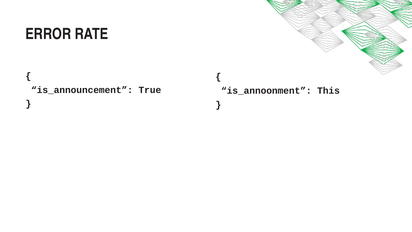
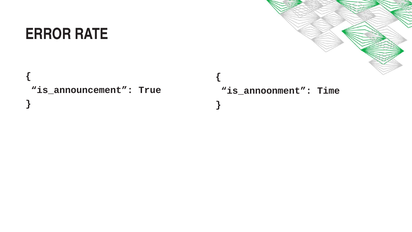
This: This -> Time
